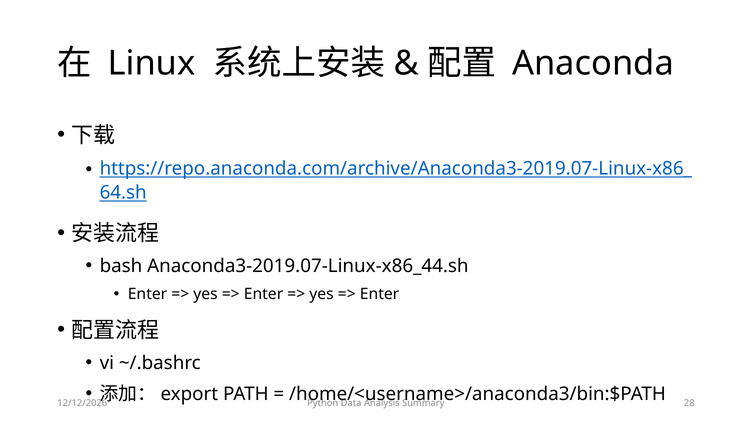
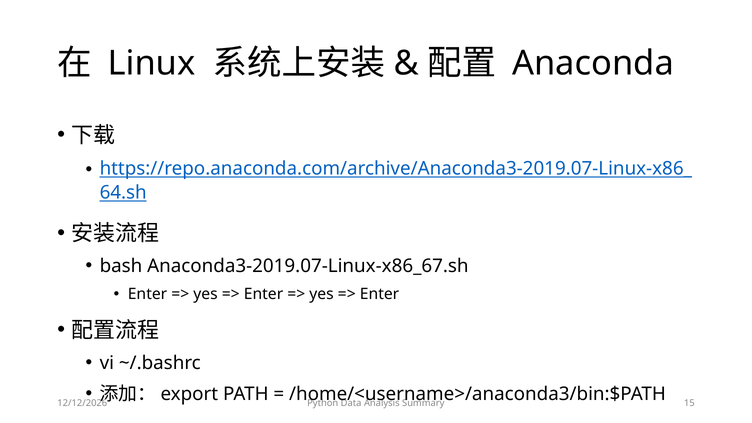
Anaconda3-2019.07-Linux-x86_44.sh: Anaconda3-2019.07-Linux-x86_44.sh -> Anaconda3-2019.07-Linux-x86_67.sh
28: 28 -> 15
